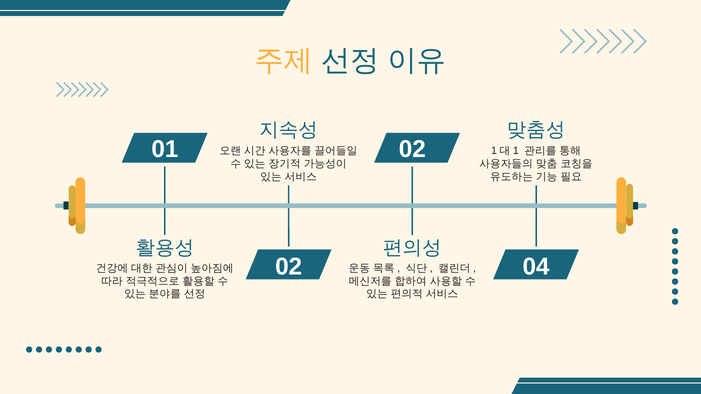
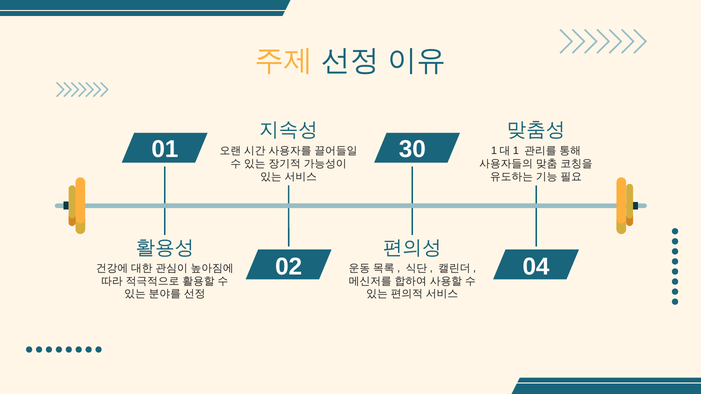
01 02: 02 -> 30
